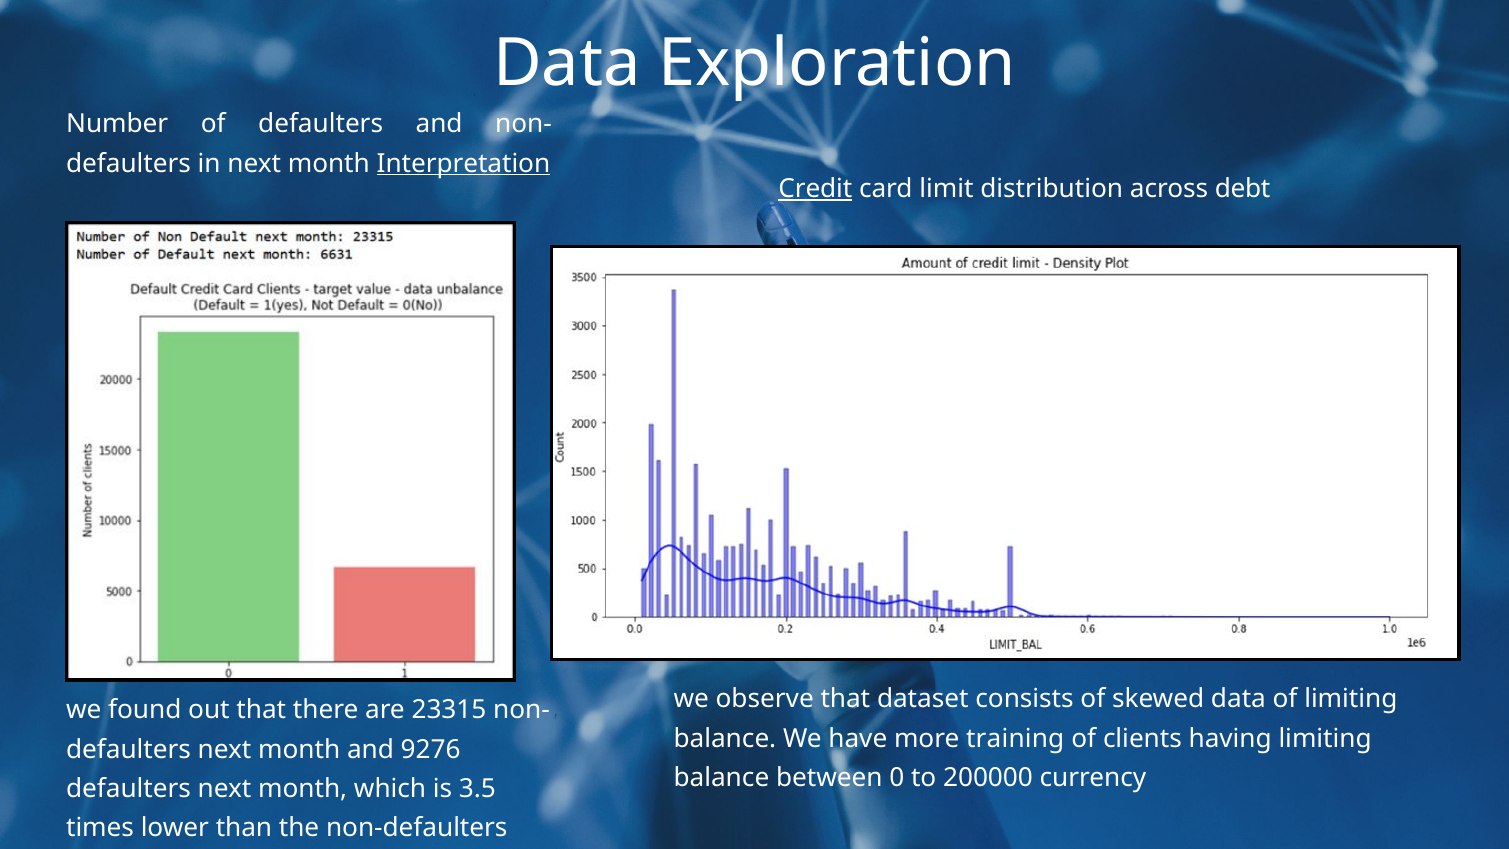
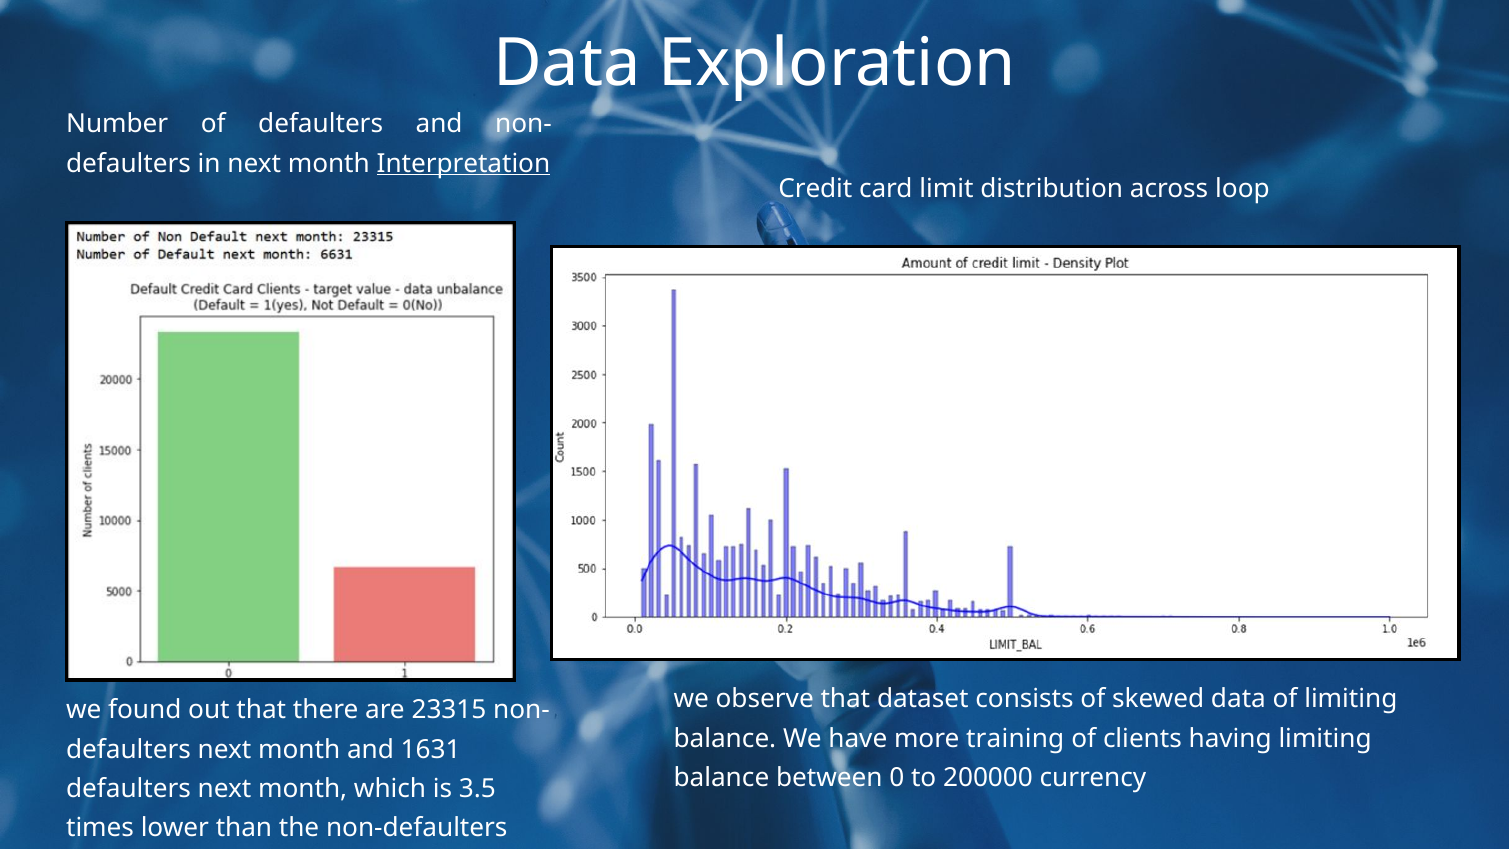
Credit underline: present -> none
debt: debt -> loop
9276: 9276 -> 1631
